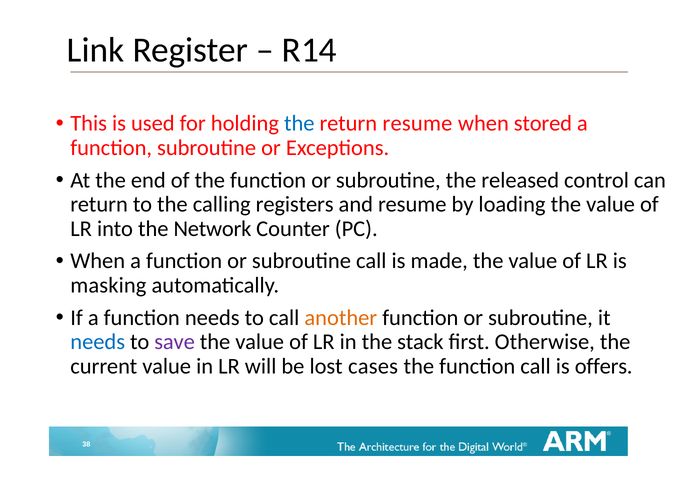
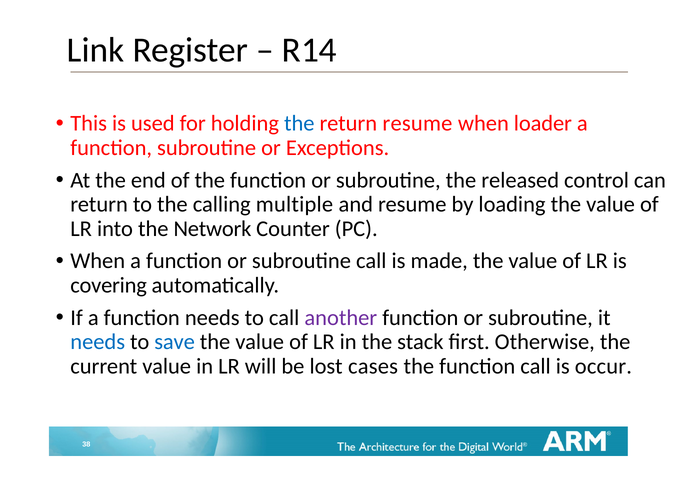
stored: stored -> loader
registers: registers -> multiple
masking: masking -> covering
another colour: orange -> purple
save colour: purple -> blue
offers: offers -> occur
